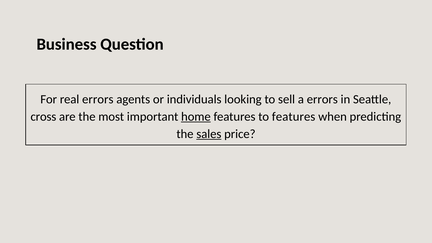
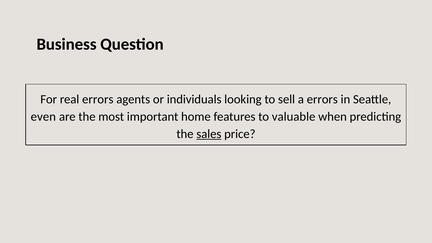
cross: cross -> even
home underline: present -> none
to features: features -> valuable
